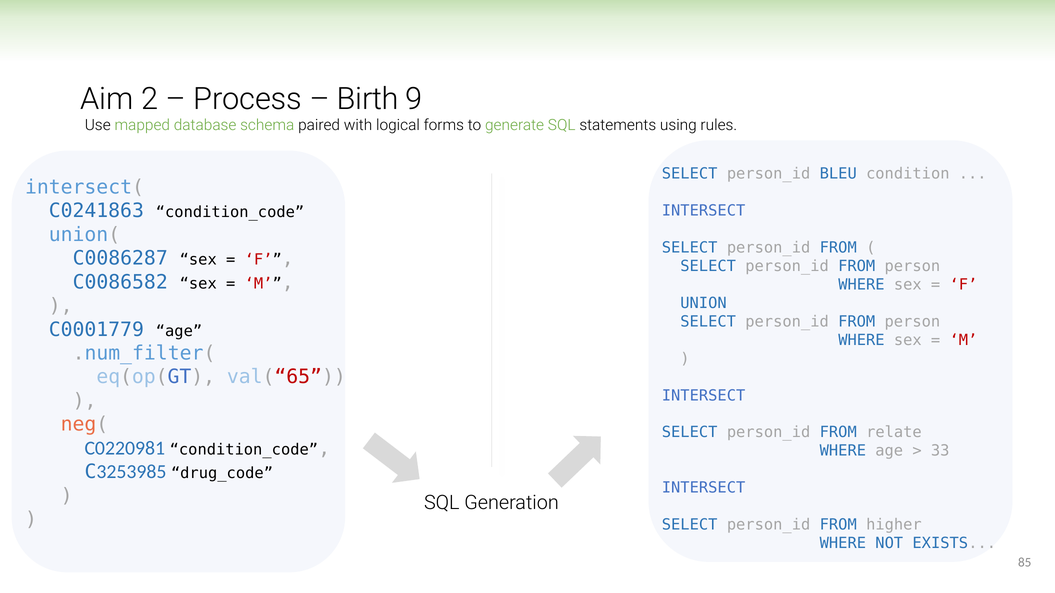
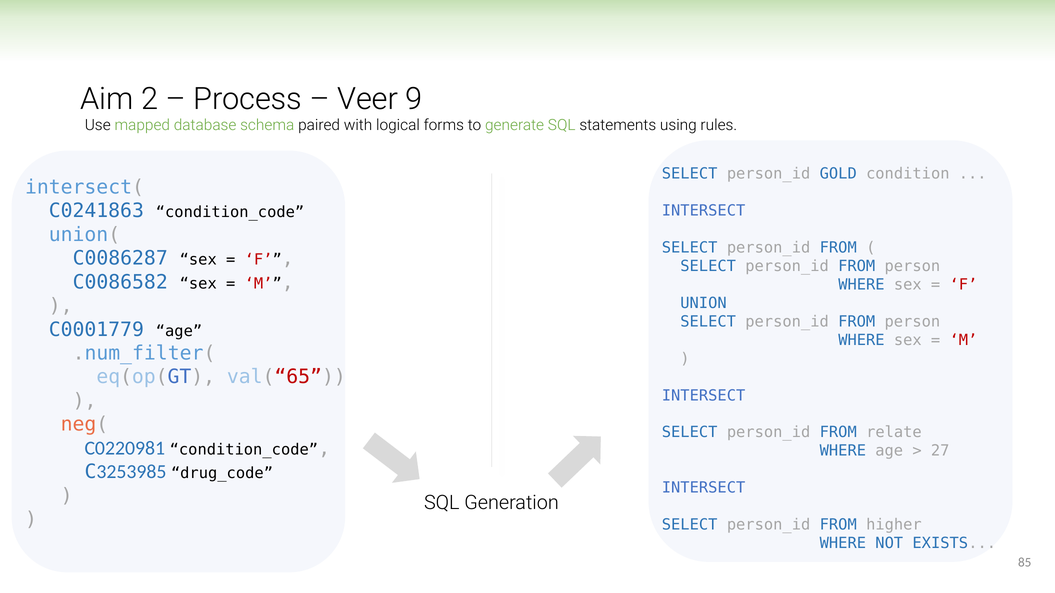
Birth: Birth -> Veer
BLEU: BLEU -> GOLD
33: 33 -> 27
